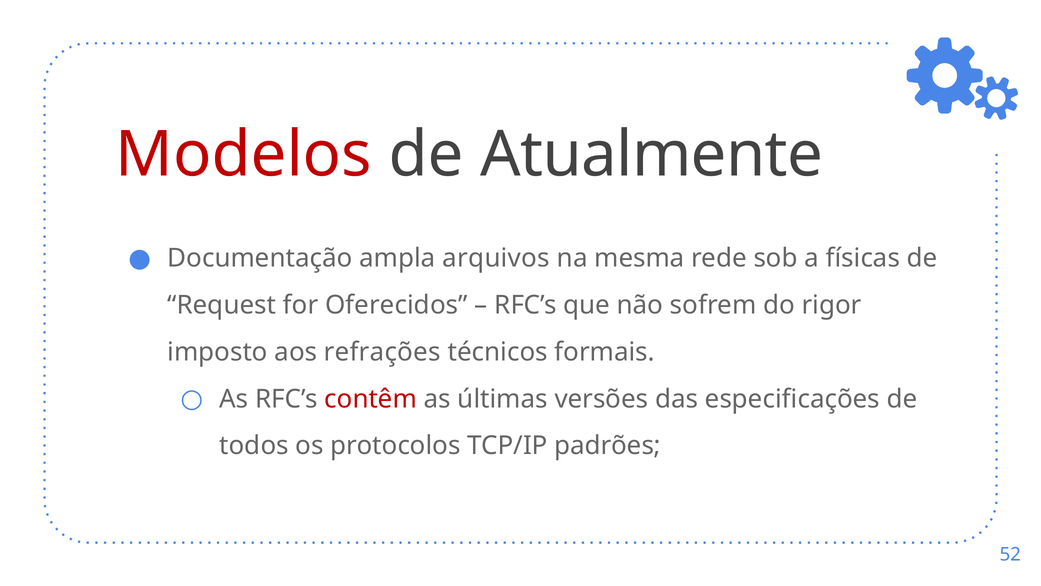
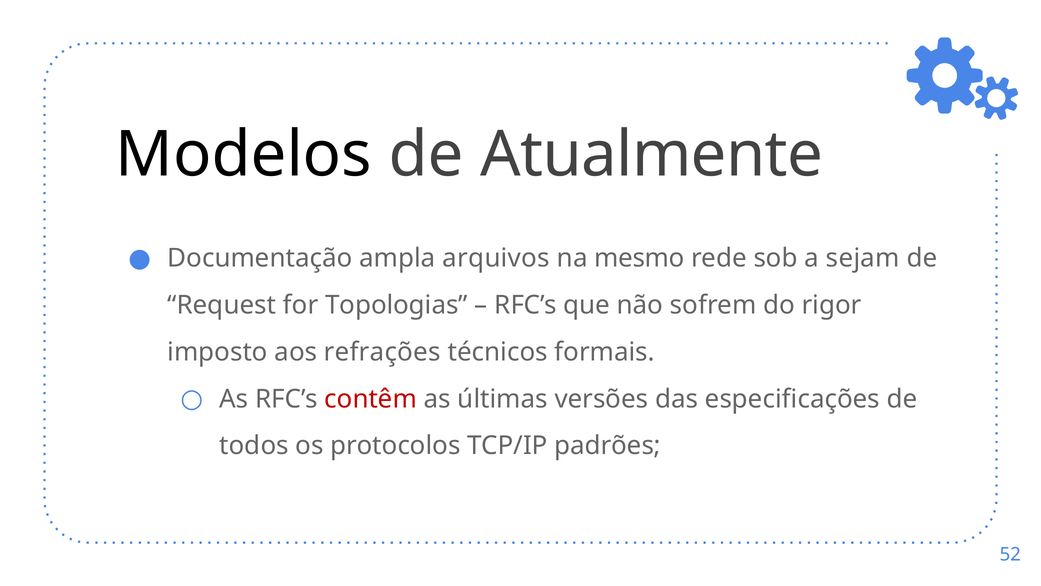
Modelos colour: red -> black
mesma: mesma -> mesmo
físicas: físicas -> sejam
Oferecidos: Oferecidos -> Topologias
